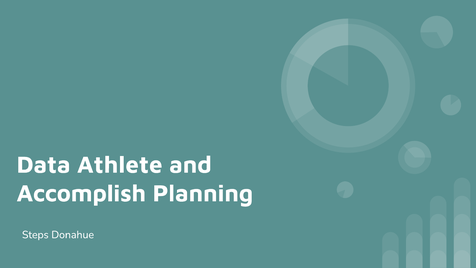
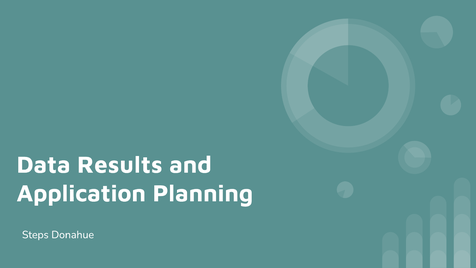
Athlete: Athlete -> Results
Accomplish: Accomplish -> Application
